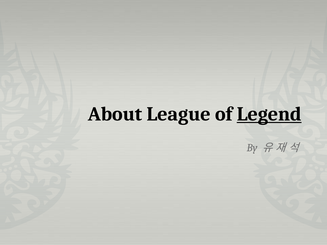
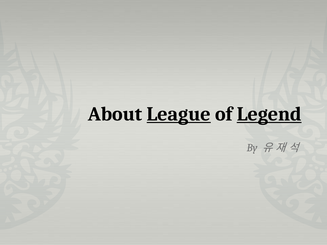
League underline: none -> present
